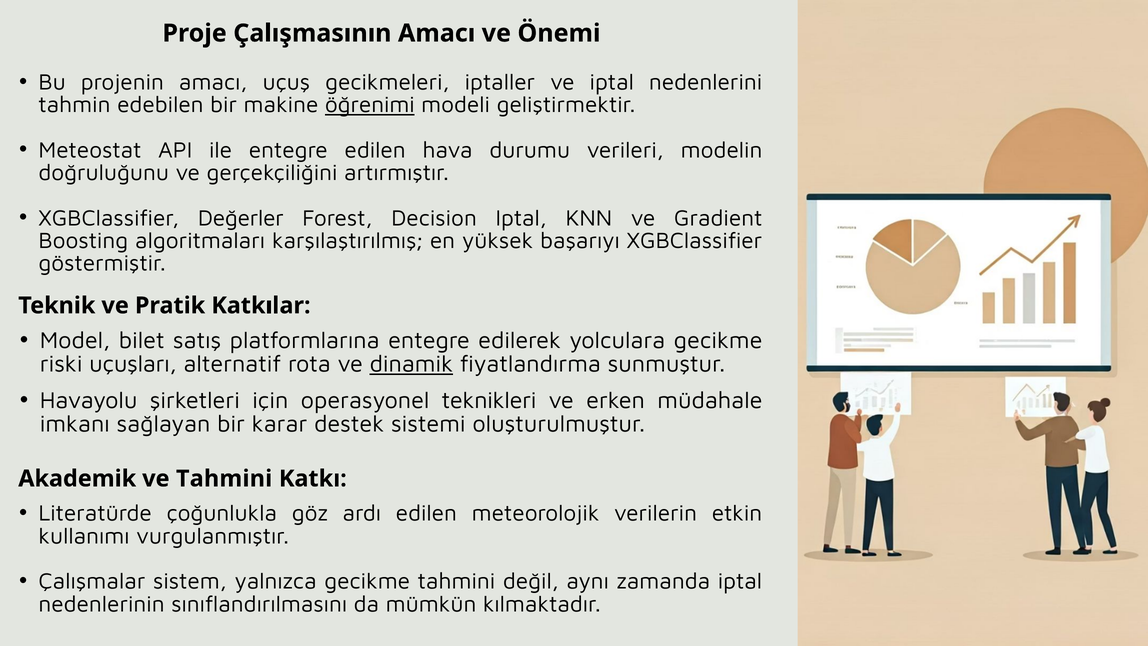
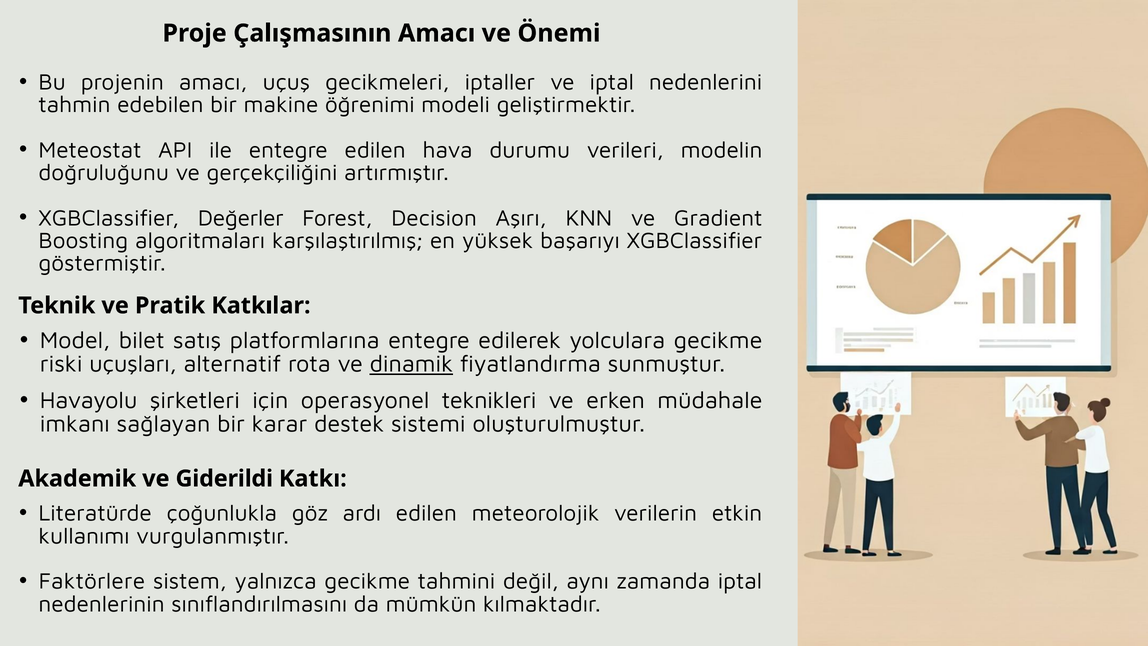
öğrenimi underline: present -> none
Decision Iptal: Iptal -> Aşırı
ve Tahmini: Tahmini -> Giderildi
Çalışmalar: Çalışmalar -> Faktörlere
